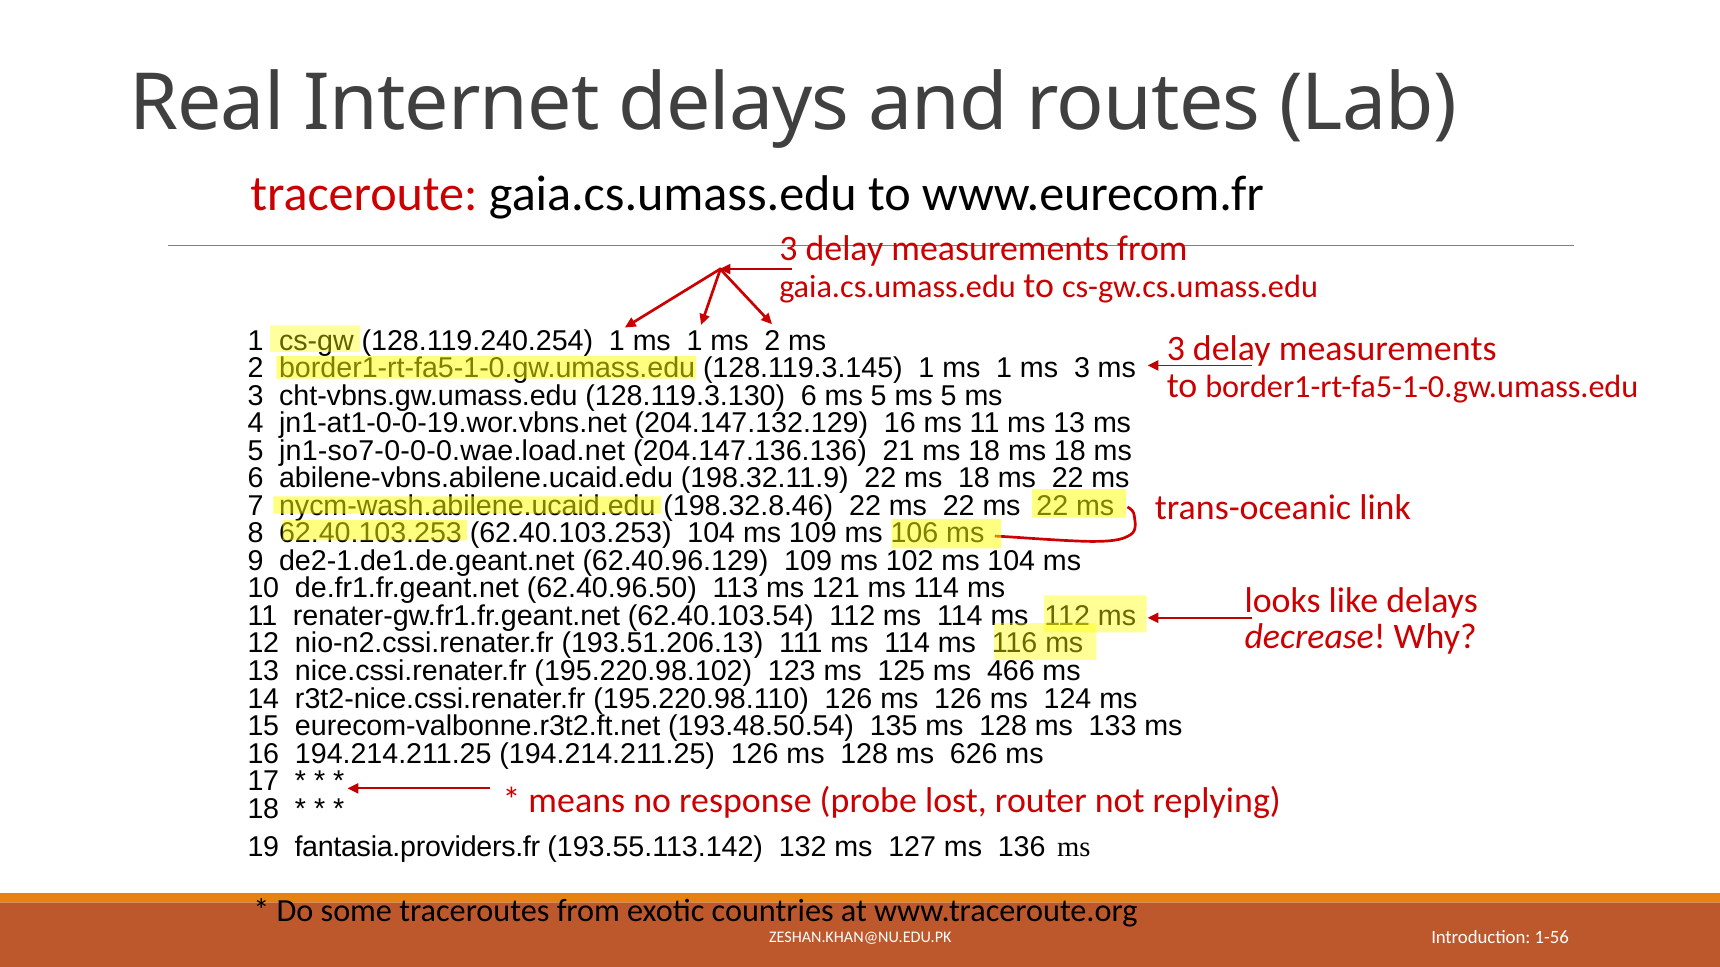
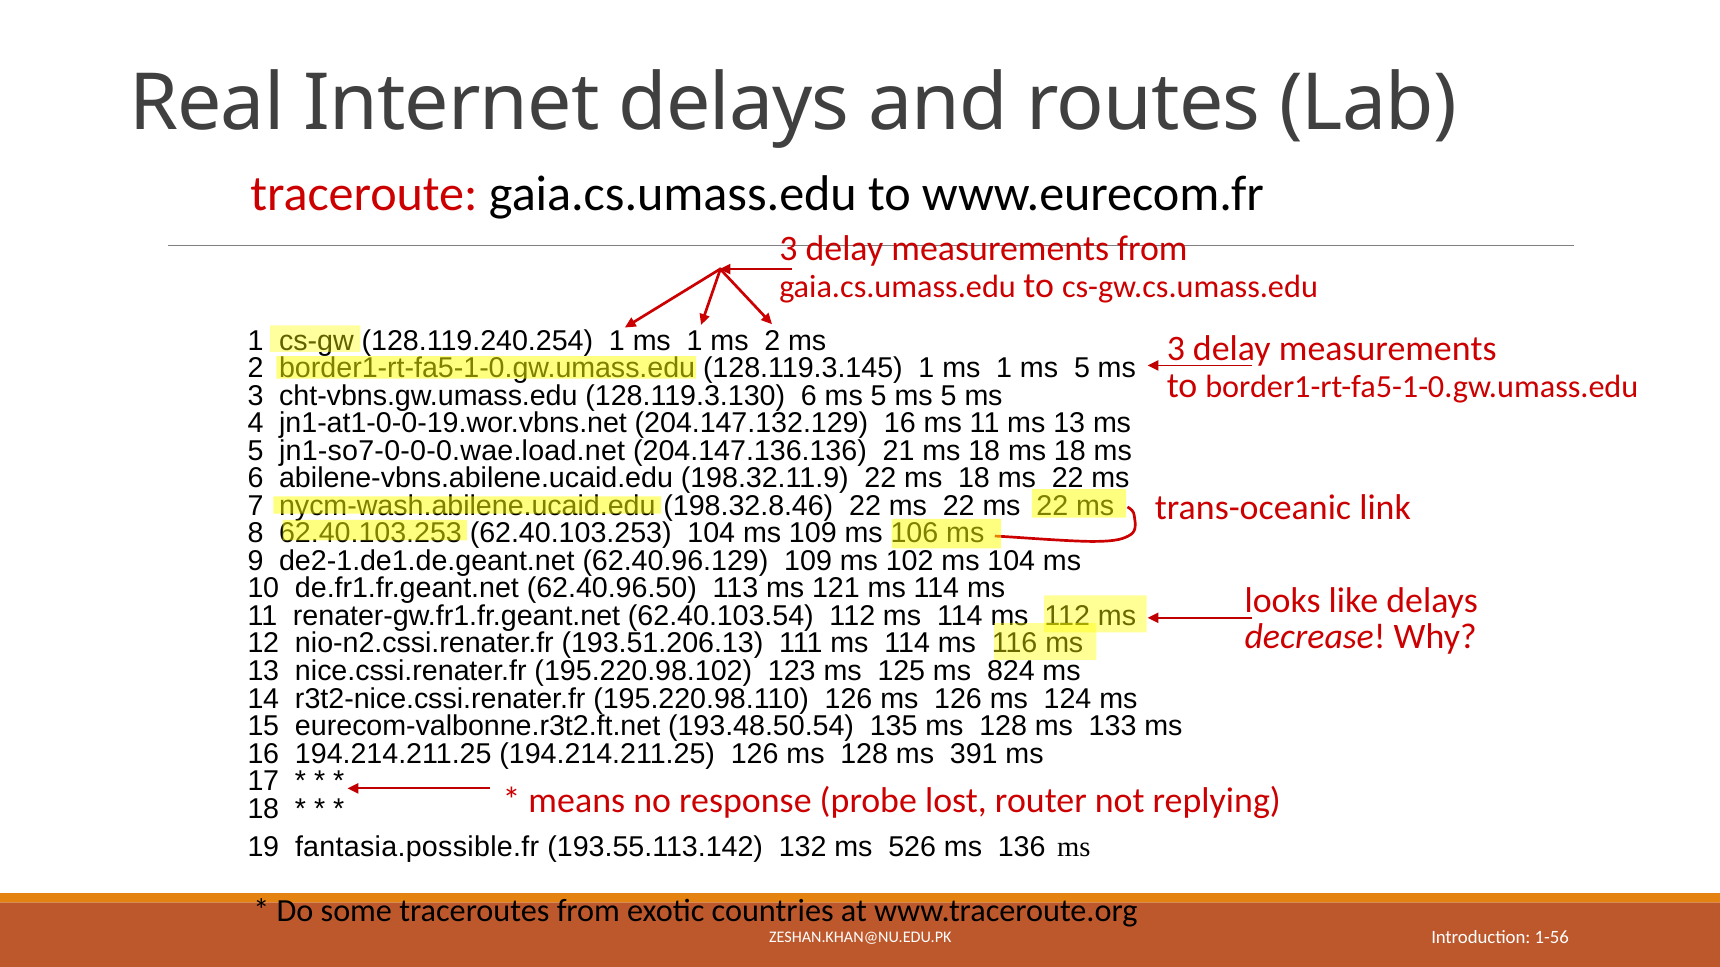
1 ms 3: 3 -> 5
466: 466 -> 824
626: 626 -> 391
fantasia.providers.fr: fantasia.providers.fr -> fantasia.possible.fr
127: 127 -> 526
